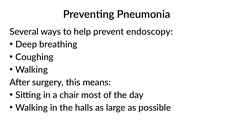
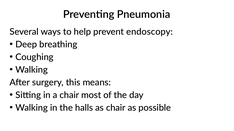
as large: large -> chair
